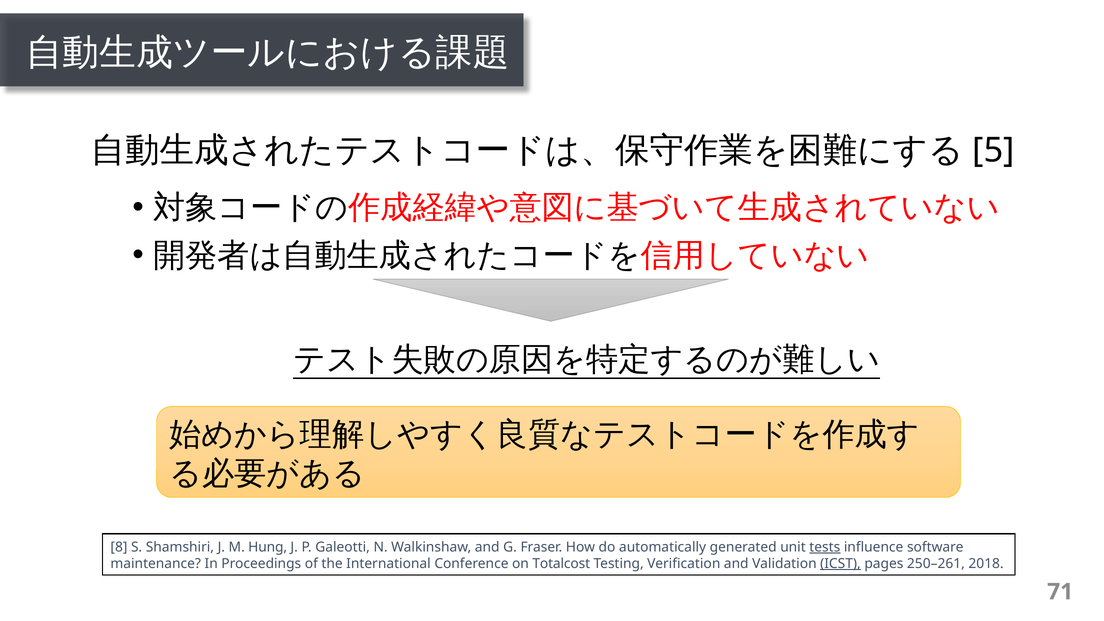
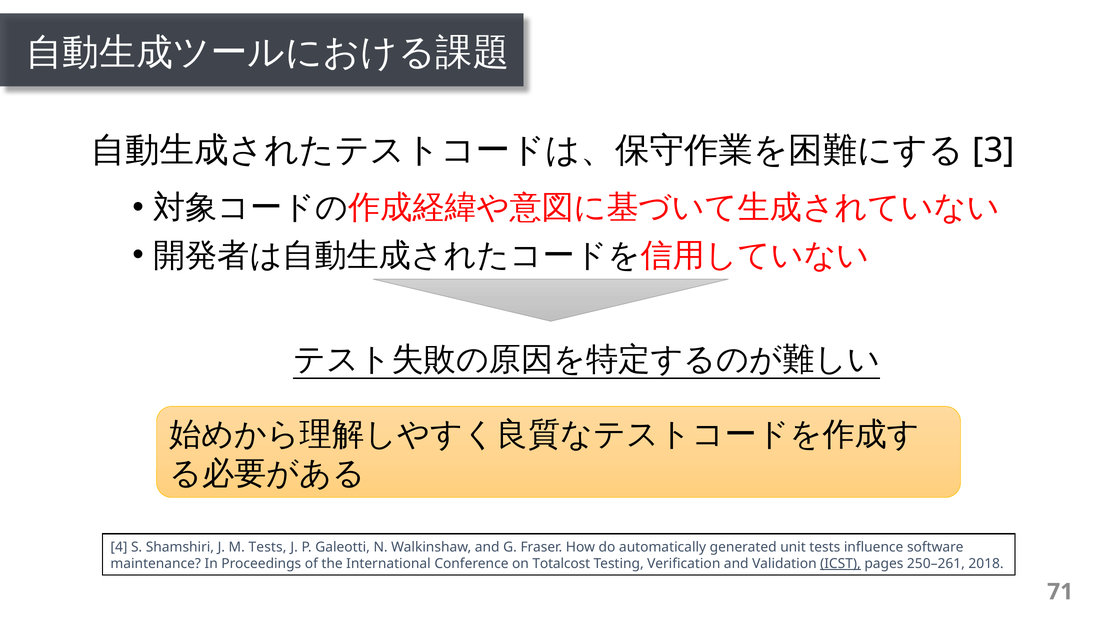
5: 5 -> 3
8: 8 -> 4
M Hung: Hung -> Tests
tests at (825, 547) underline: present -> none
